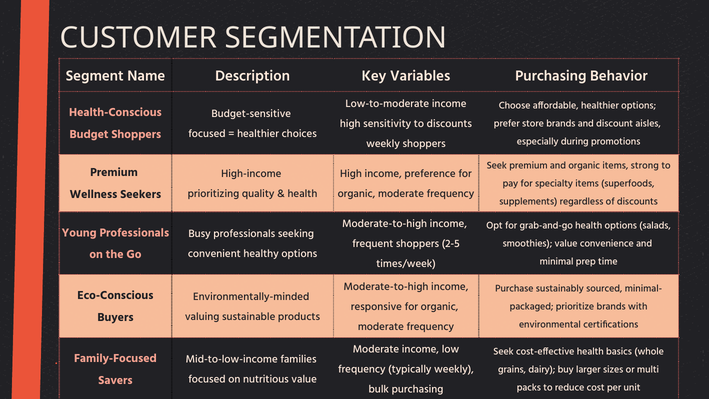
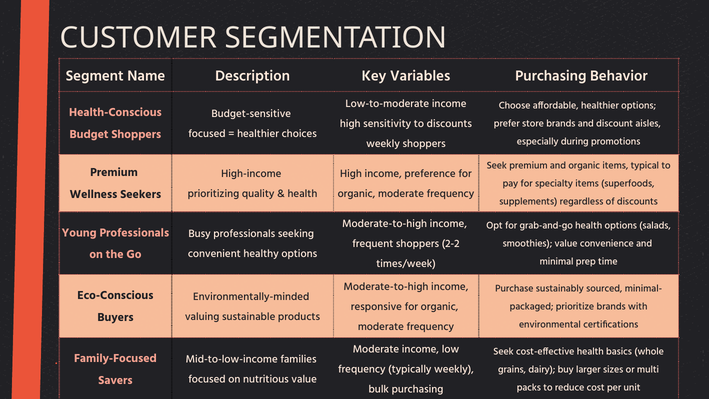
strong: strong -> typical
2-5: 2-5 -> 2-2
